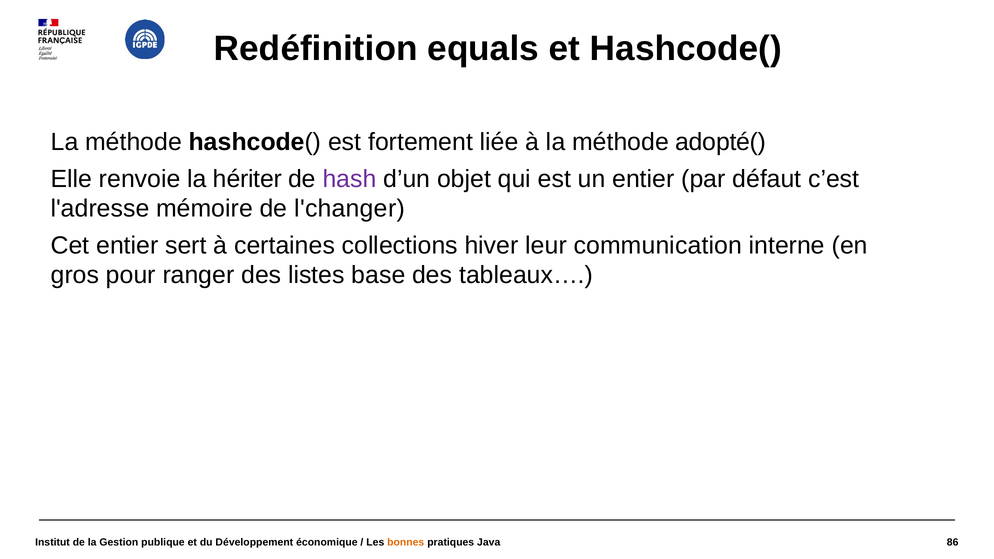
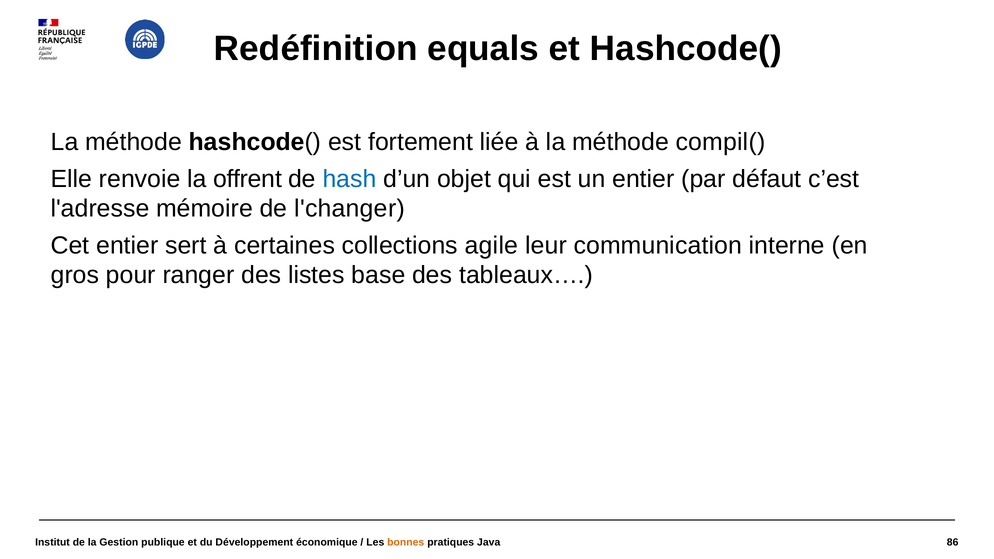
adopté(: adopté( -> compil(
hériter: hériter -> offrent
hash colour: purple -> blue
hiver: hiver -> agile
